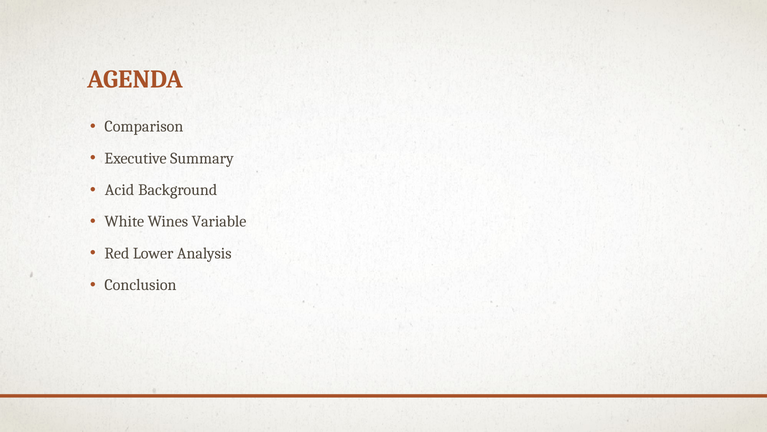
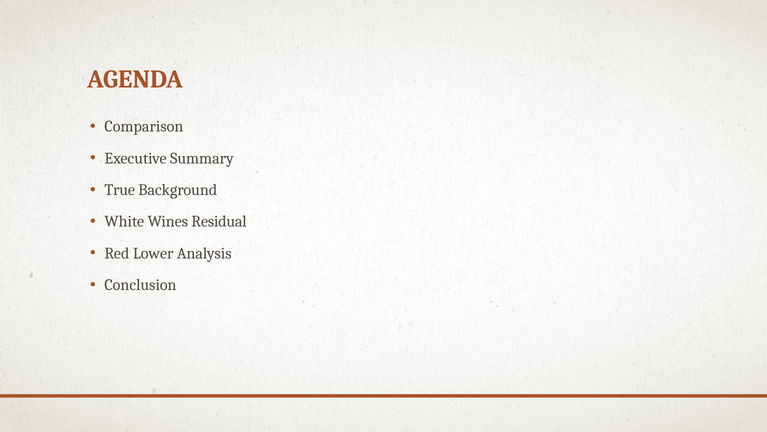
Acid: Acid -> True
Variable: Variable -> Residual
